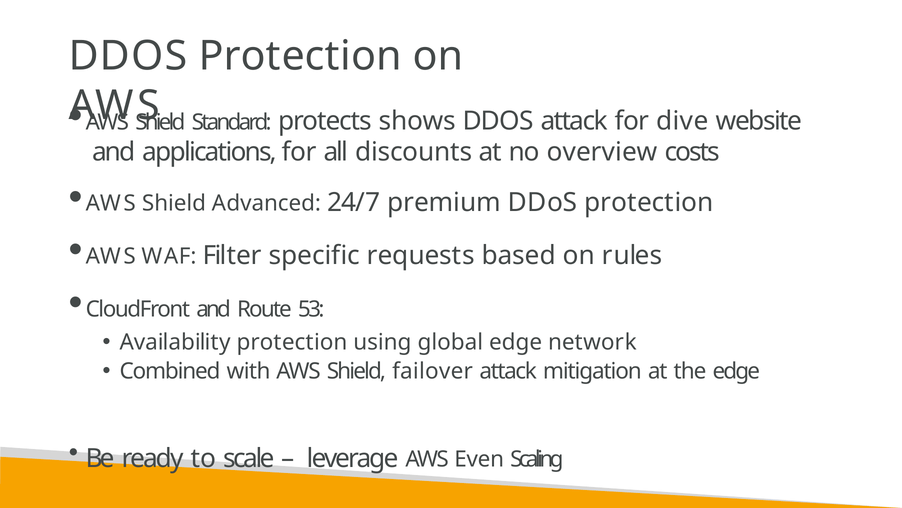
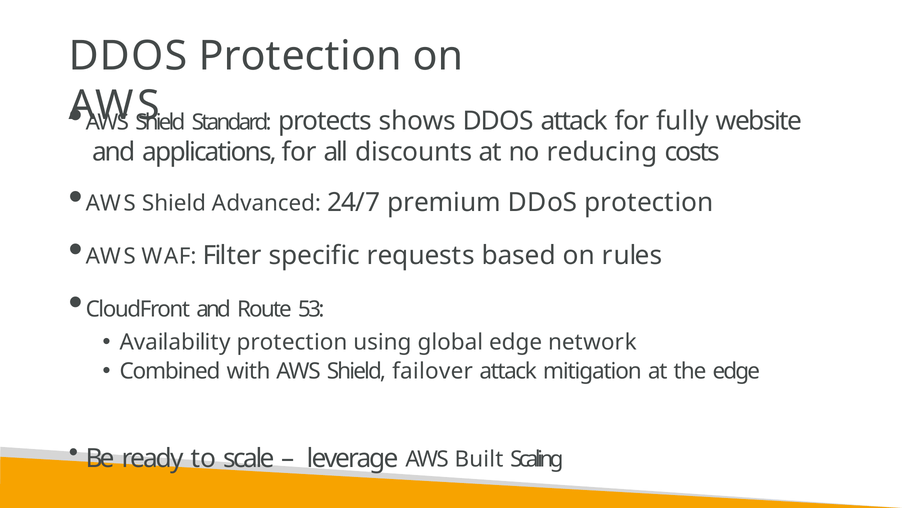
dive: dive -> fully
overview: overview -> reducing
Even: Even -> Built
